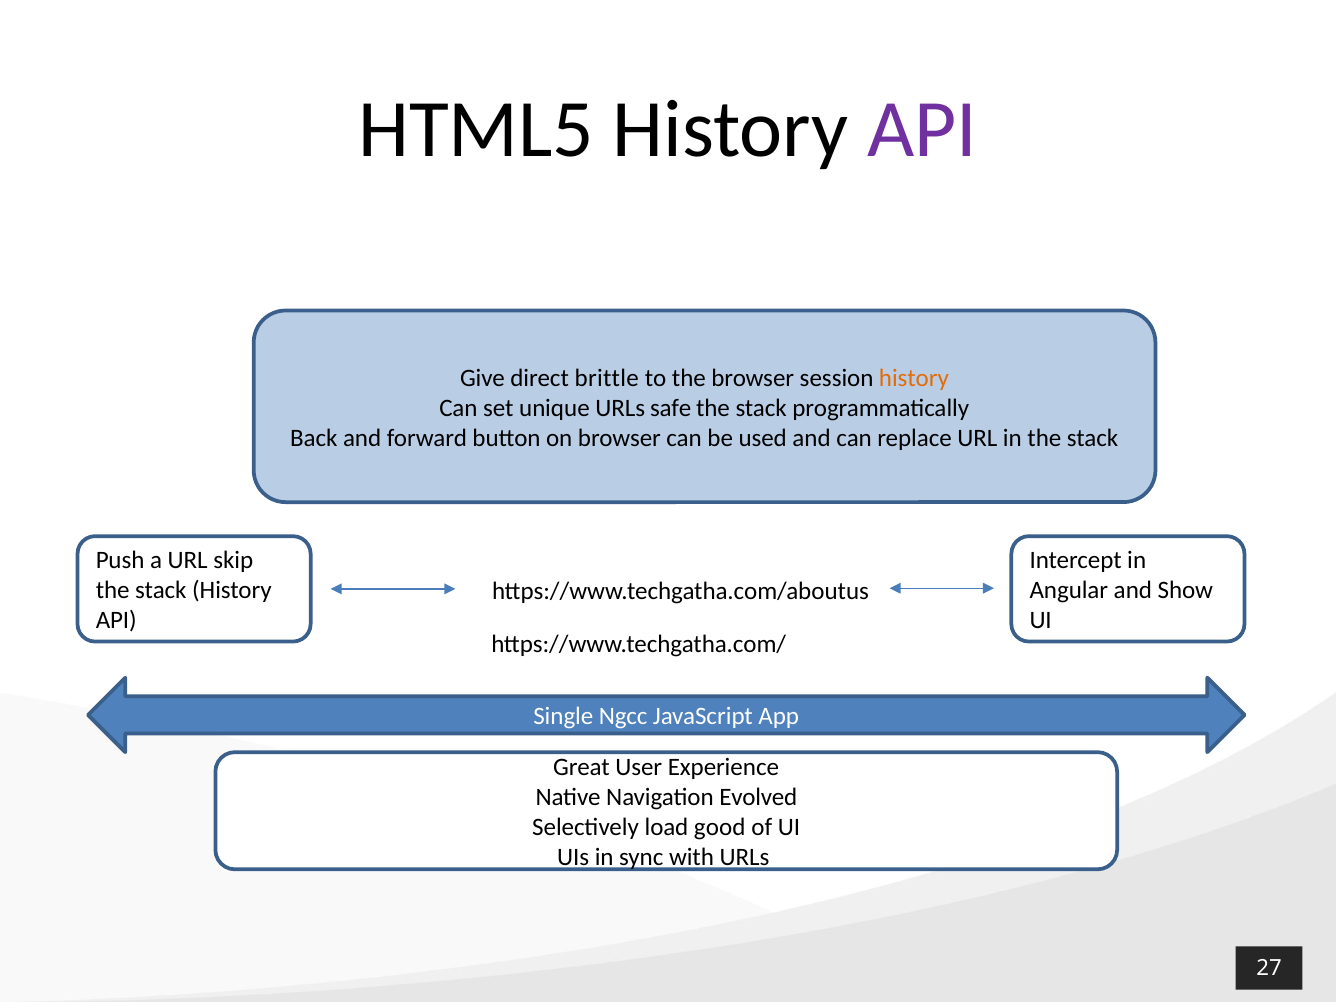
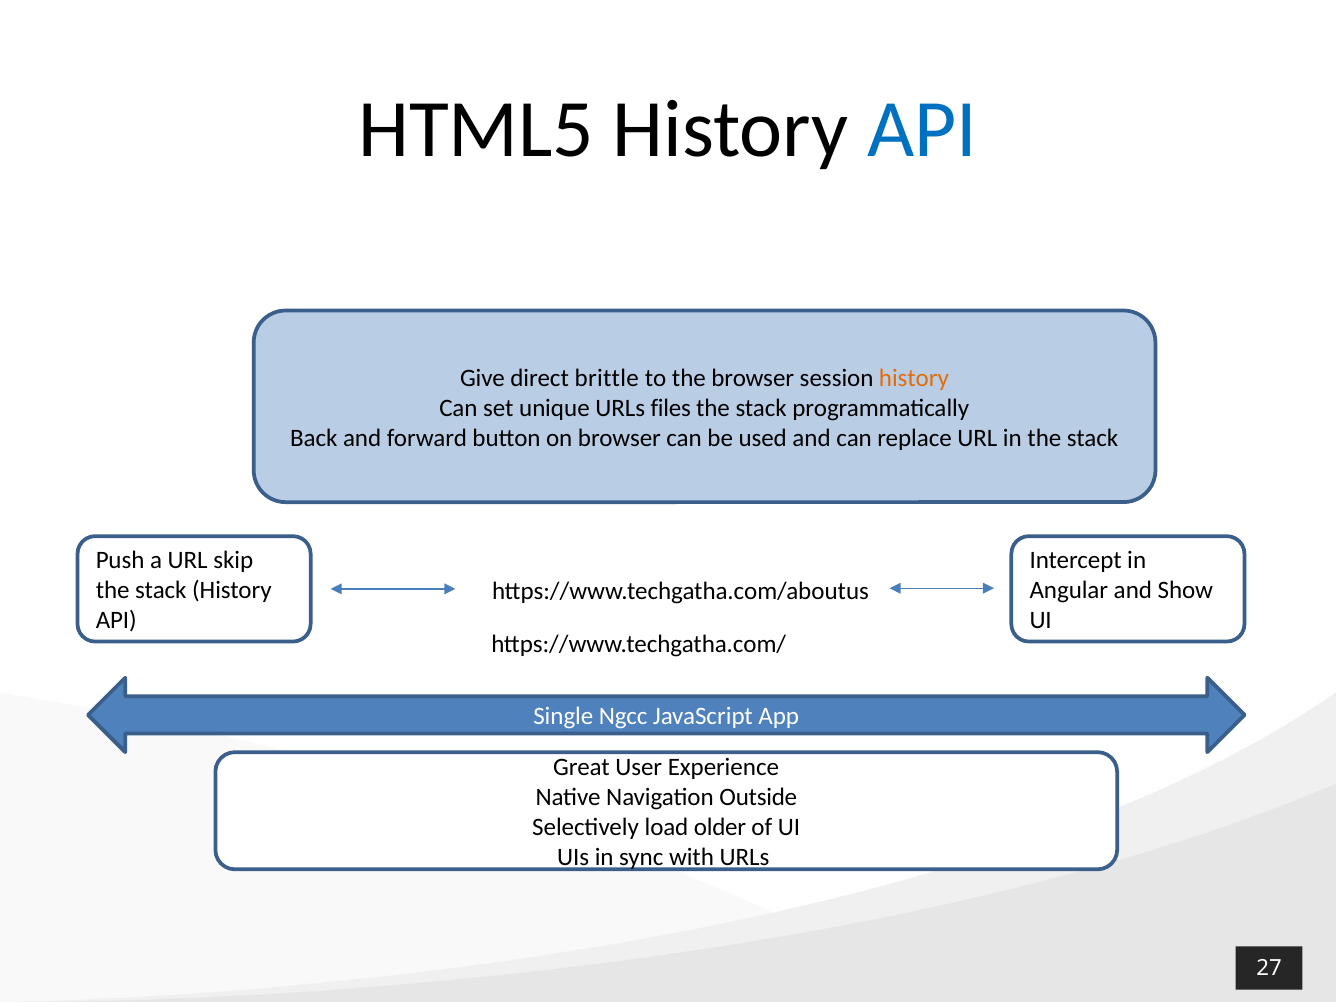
API at (922, 129) colour: purple -> blue
safe: safe -> files
Evolved: Evolved -> Outside
good: good -> older
